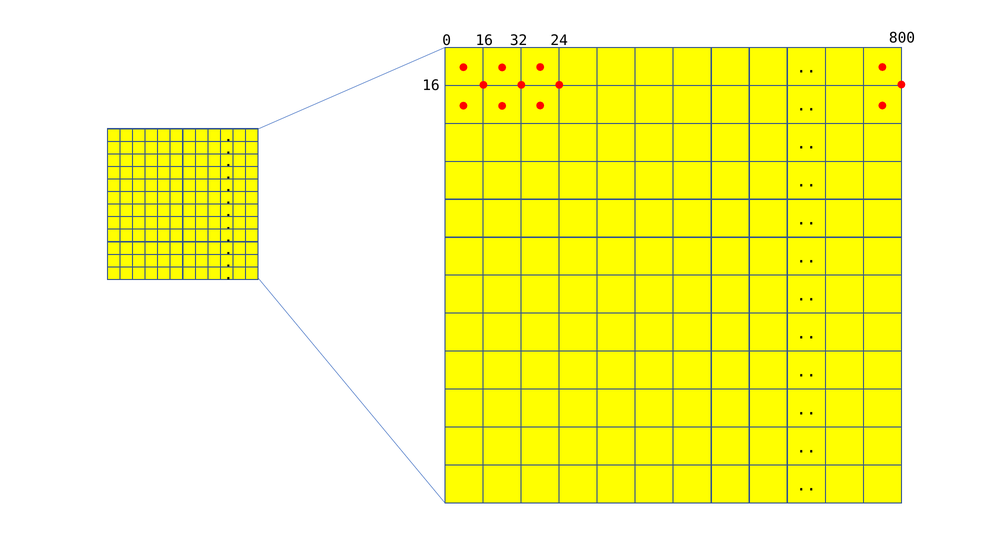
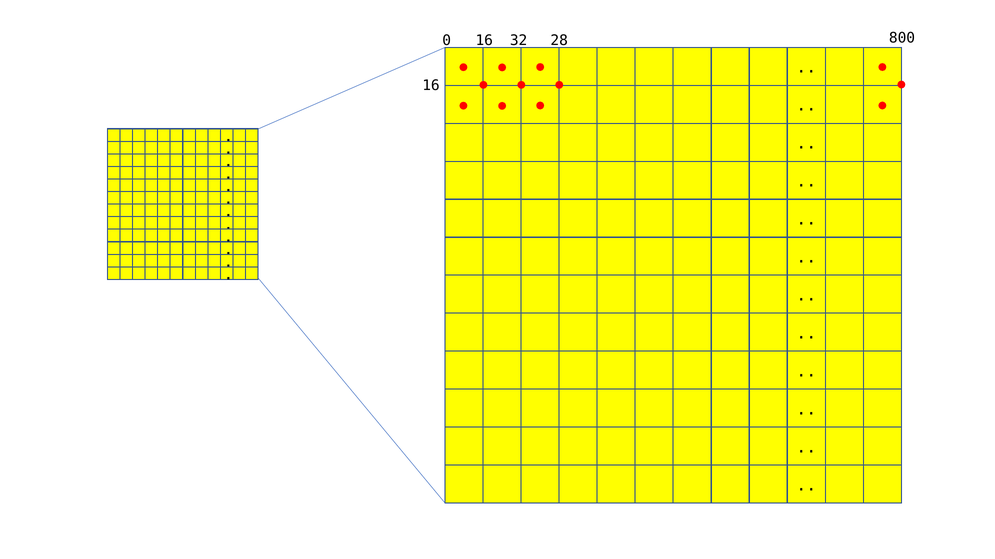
24: 24 -> 28
